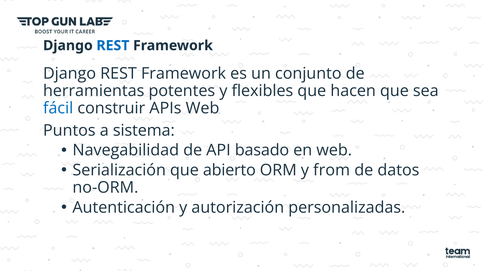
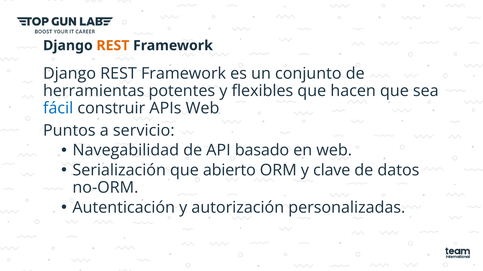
REST at (113, 46) colour: blue -> orange
sistema: sistema -> servicio
from: from -> clave
